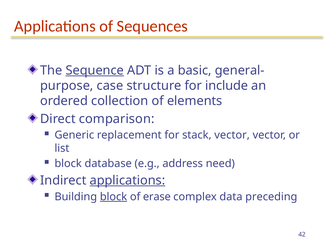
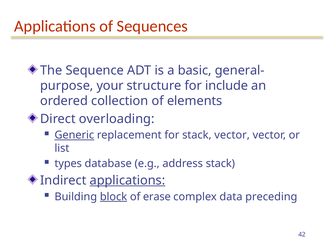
Sequence underline: present -> none
case: case -> your
comparison: comparison -> overloading
Generic underline: none -> present
block at (68, 164): block -> types
address need: need -> stack
